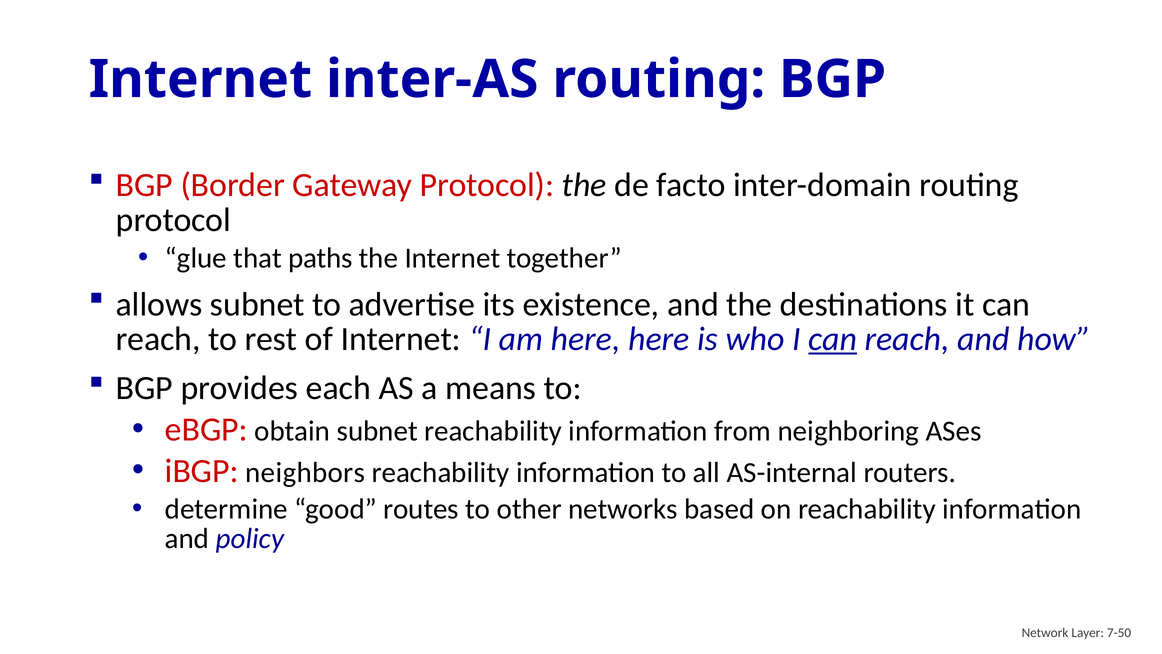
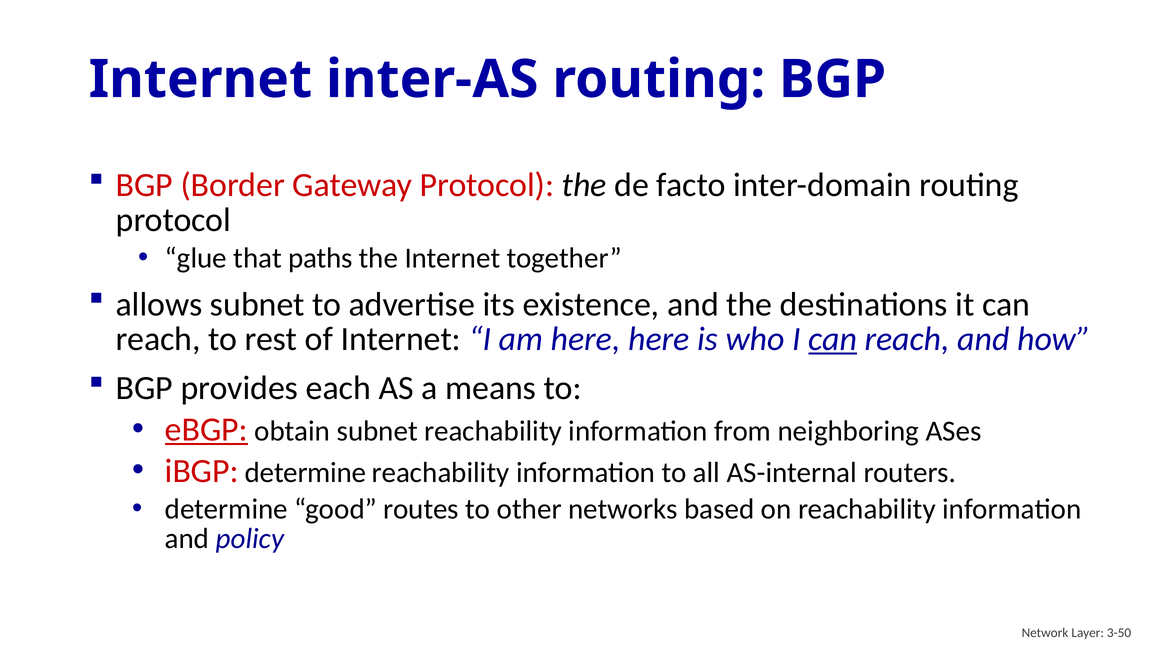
eBGP underline: none -> present
iBGP neighbors: neighbors -> determine
7-50: 7-50 -> 3-50
